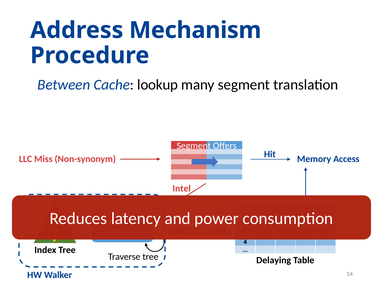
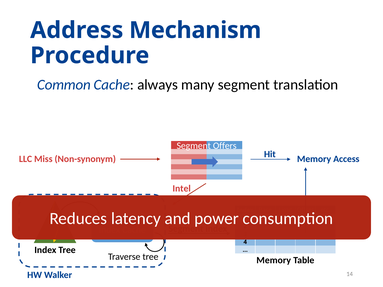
Between: Between -> Common
lookup: lookup -> always
Delaying at (274, 260): Delaying -> Memory
